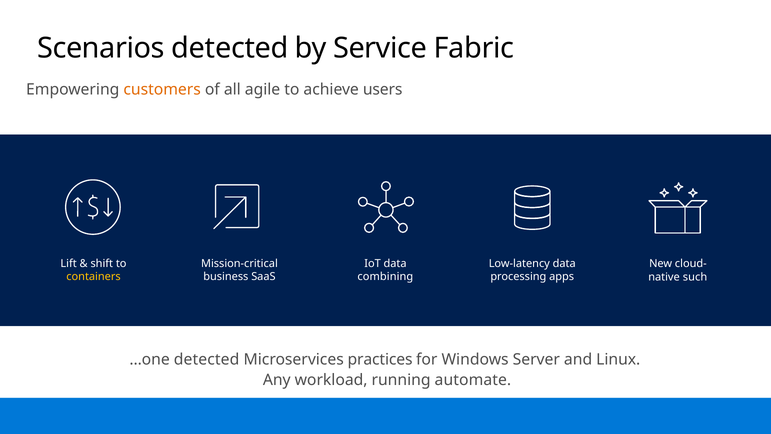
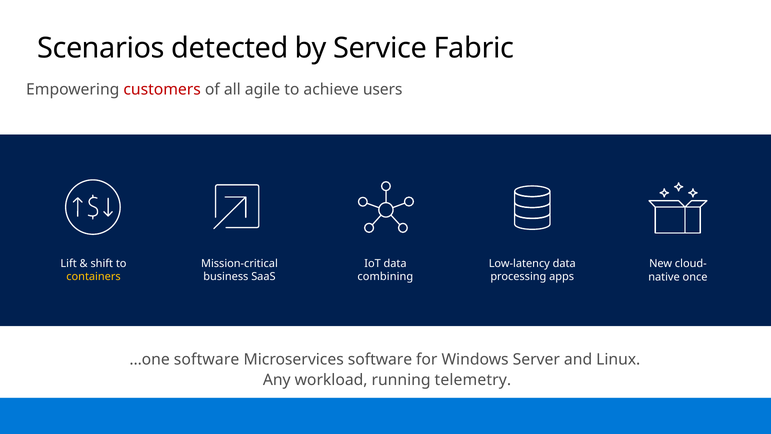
customers colour: orange -> red
such: such -> once
…one detected: detected -> software
Microservices practices: practices -> software
automate: automate -> telemetry
